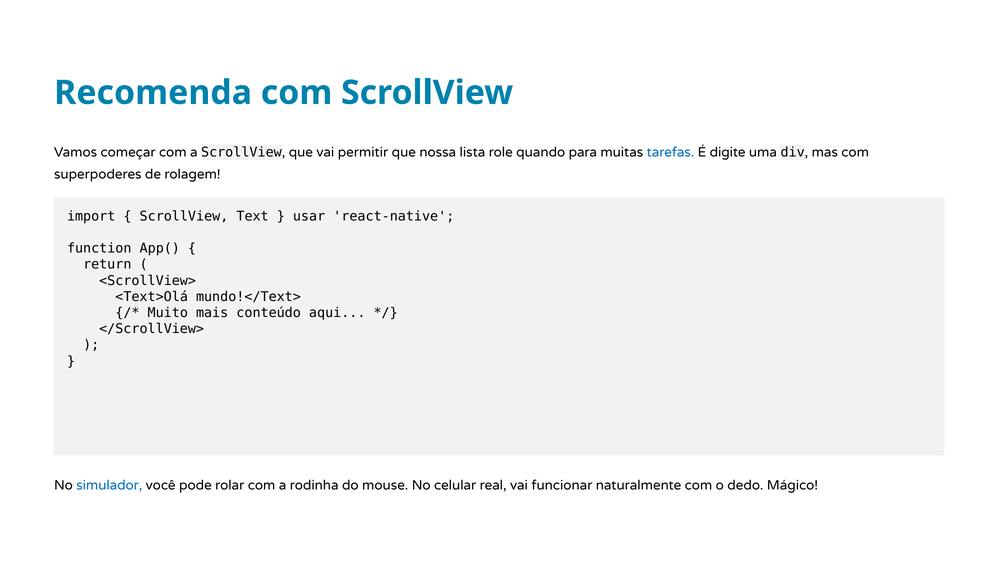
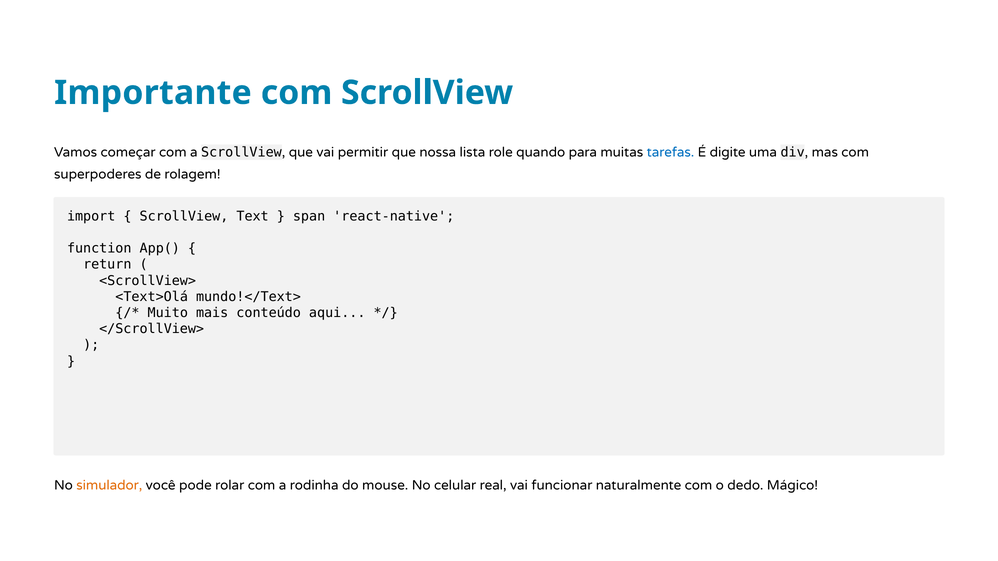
Recomenda: Recomenda -> Importante
usar: usar -> span
simulador colour: blue -> orange
